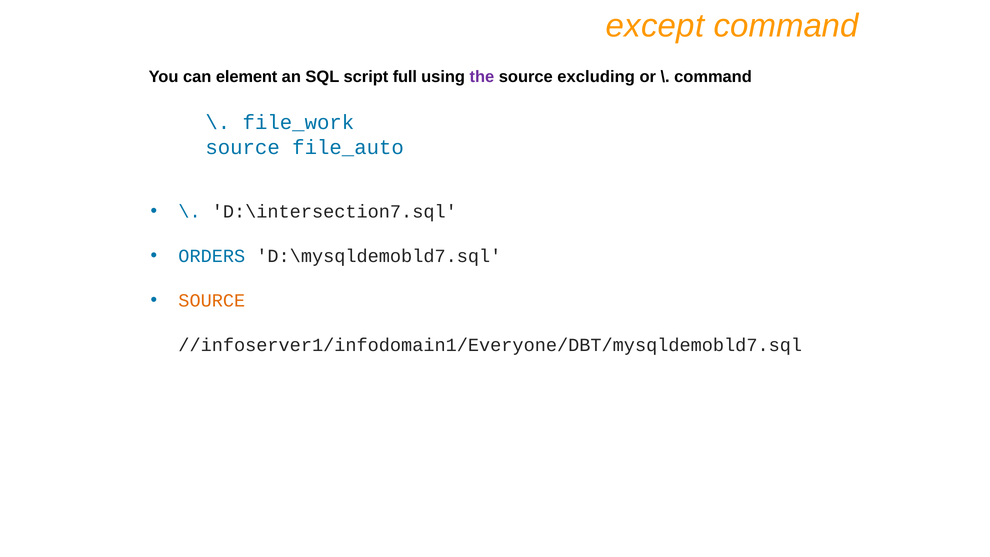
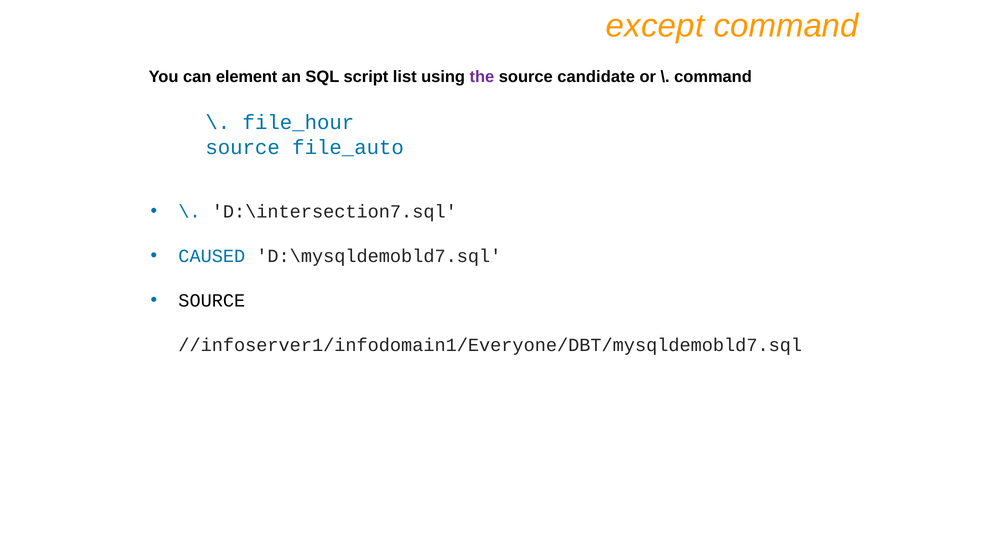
full: full -> list
excluding: excluding -> candidate
file_work: file_work -> file_hour
ORDERS: ORDERS -> CAUSED
SOURCE at (212, 301) colour: orange -> black
